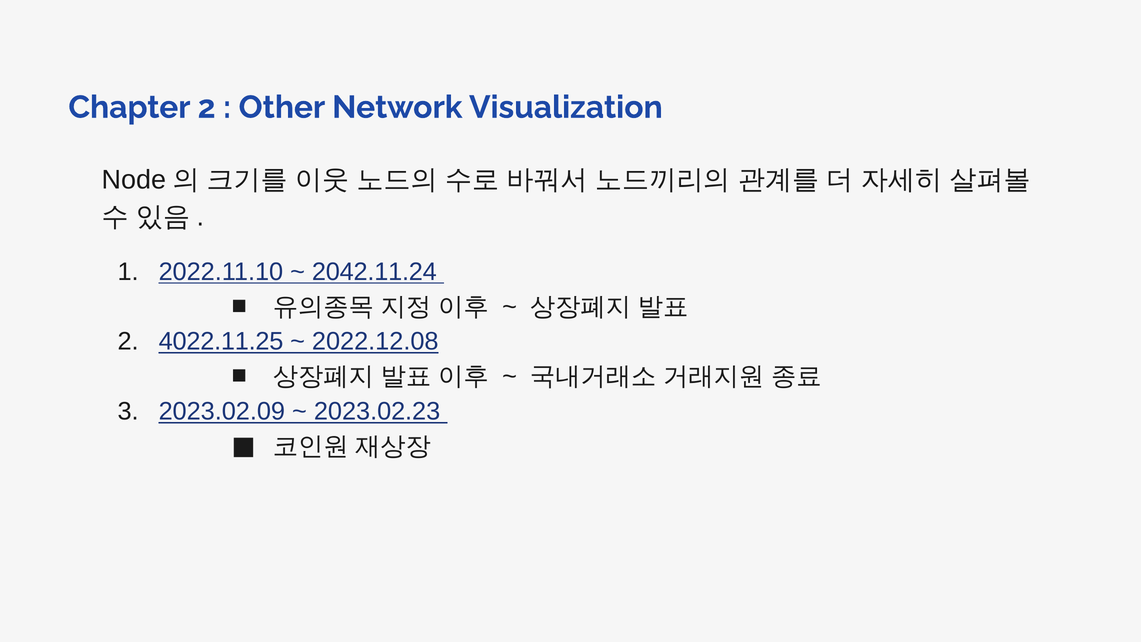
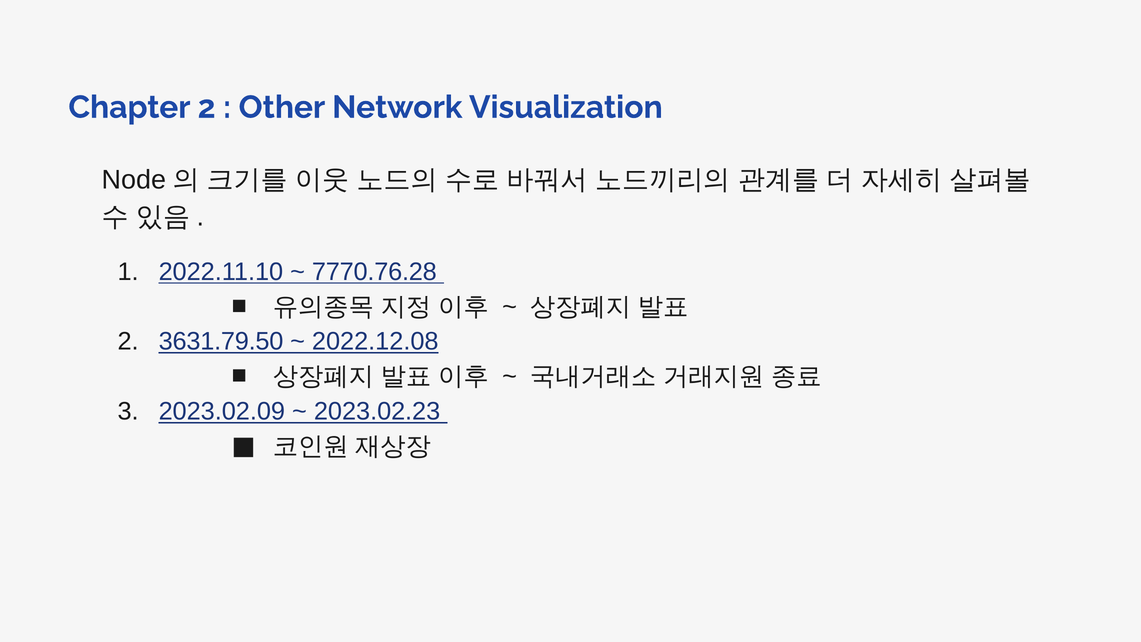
2042.11.24: 2042.11.24 -> 7770.76.28
4022.11.25: 4022.11.25 -> 3631.79.50
